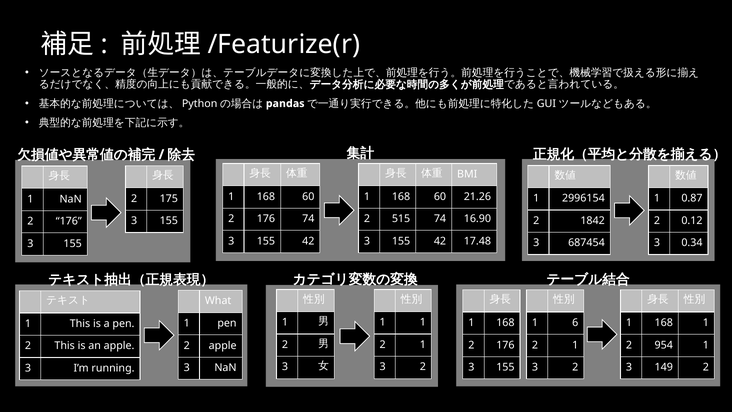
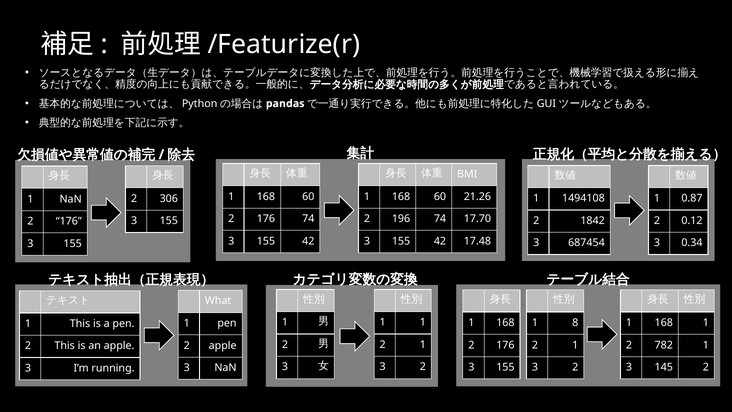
2996154: 2996154 -> 1494108
175: 175 -> 306
515: 515 -> 196
16.90: 16.90 -> 17.70
6: 6 -> 8
954: 954 -> 782
149: 149 -> 145
